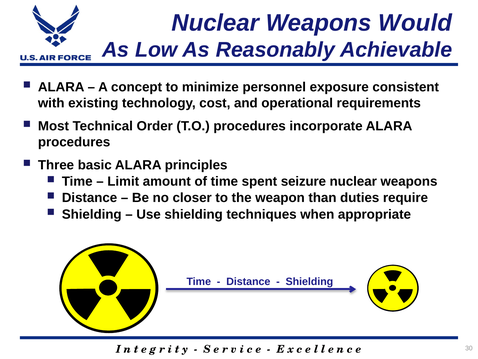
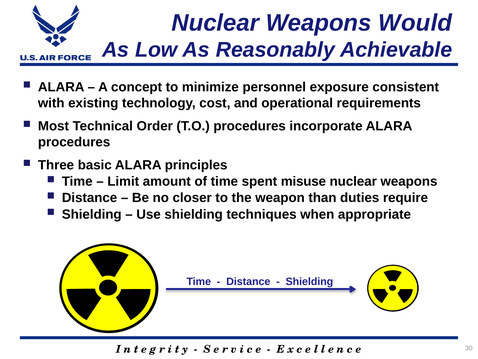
seizure: seizure -> misuse
